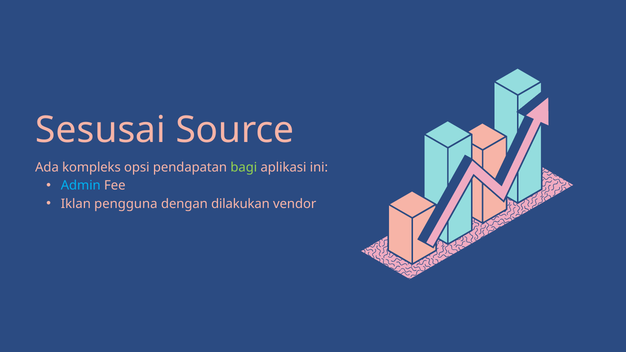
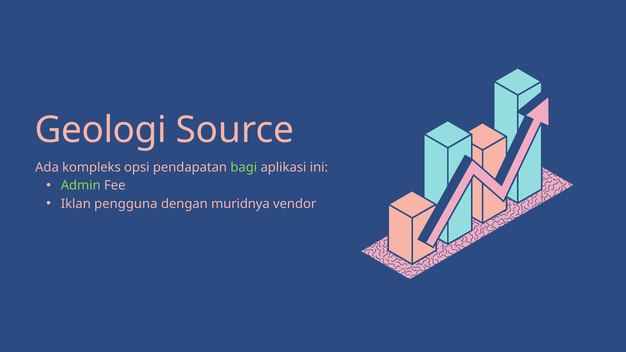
Sesusai: Sesusai -> Geologi
Admin colour: light blue -> light green
dilakukan: dilakukan -> muridnya
